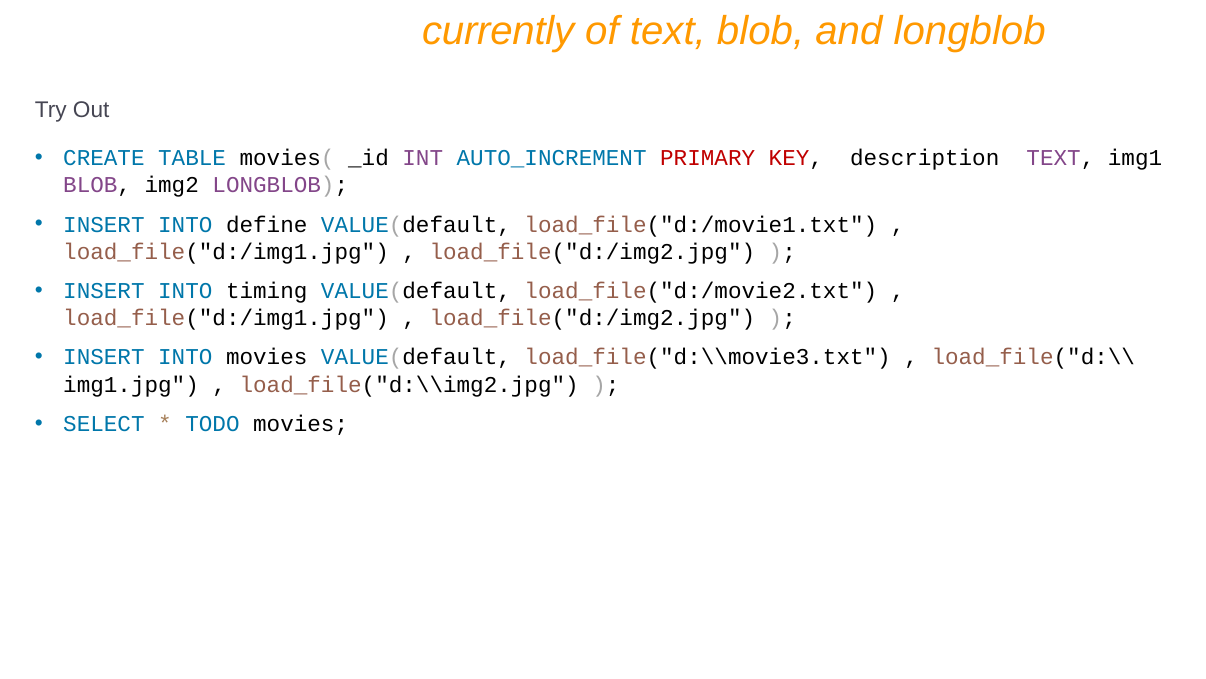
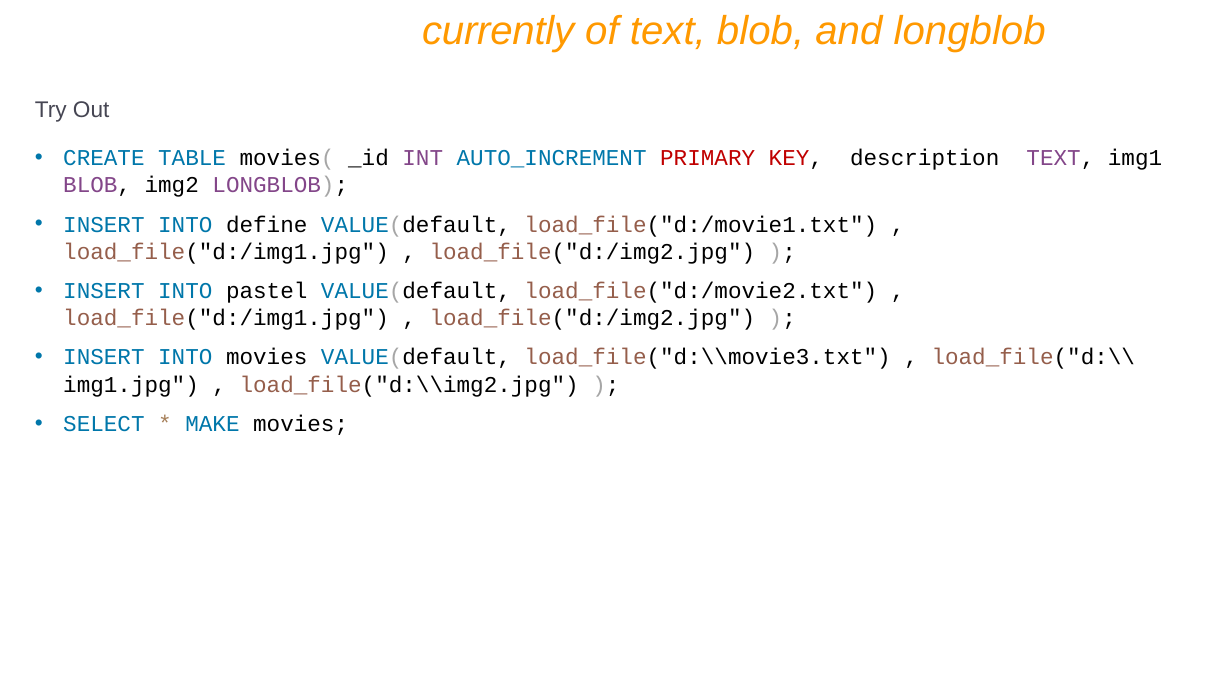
timing: timing -> pastel
TODO: TODO -> MAKE
